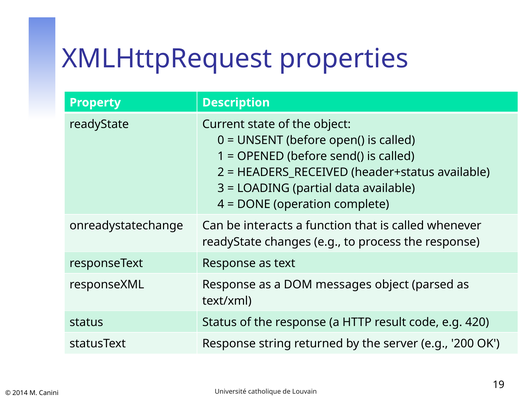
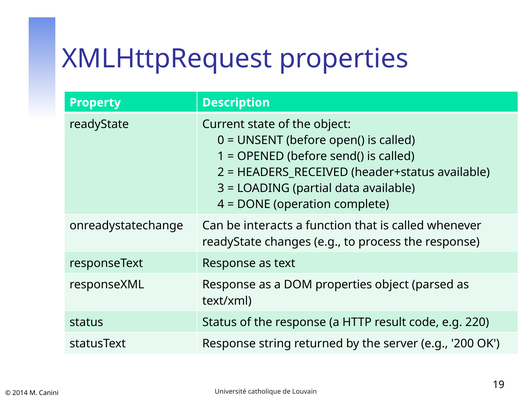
DOM messages: messages -> properties
420: 420 -> 220
